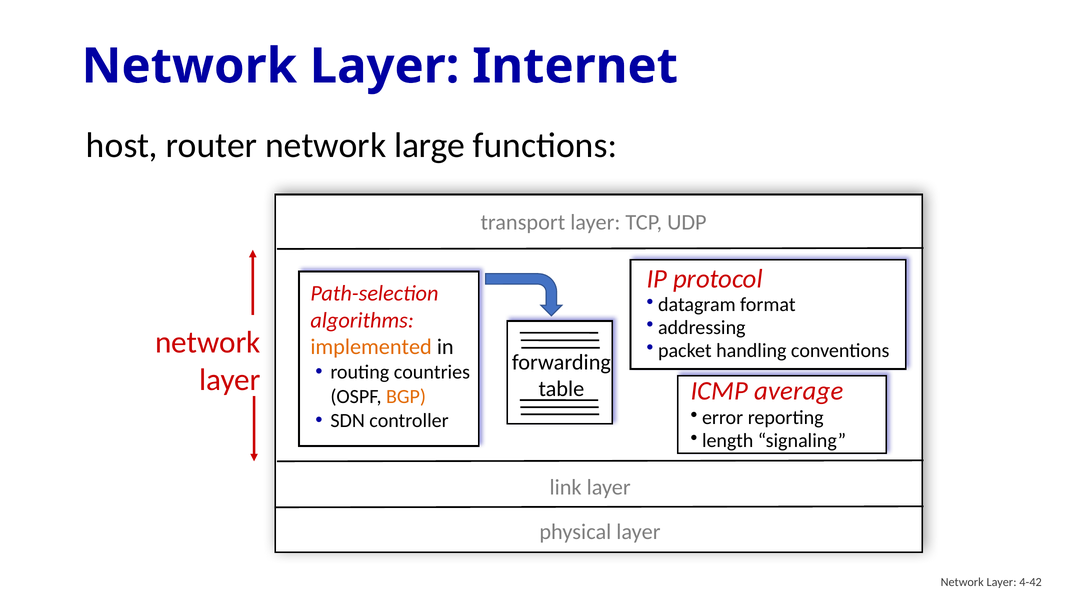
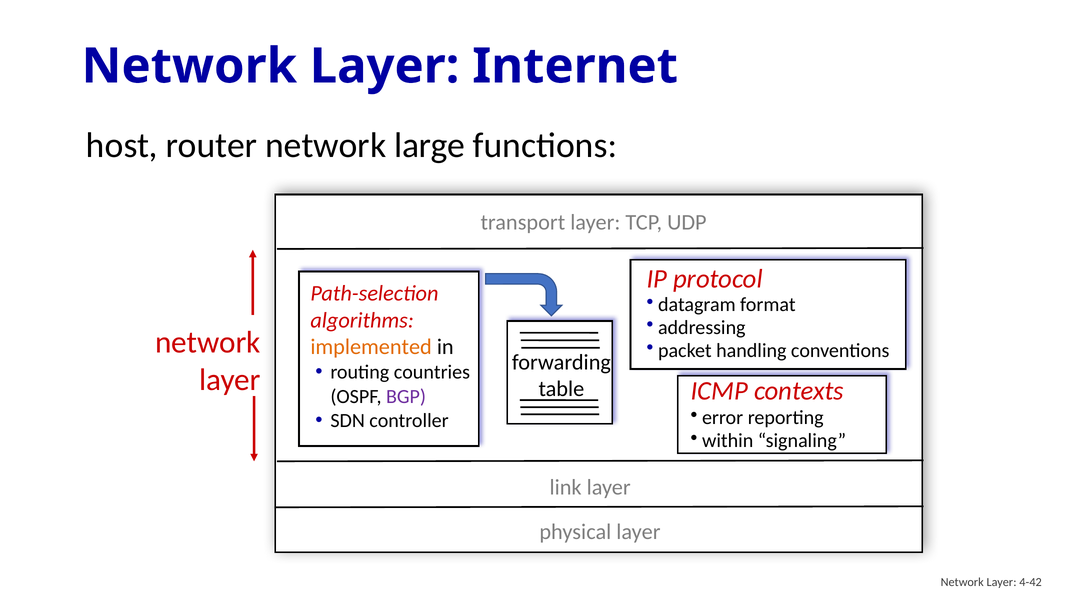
average: average -> contexts
BGP colour: orange -> purple
length: length -> within
